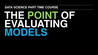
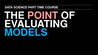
POINT colour: light green -> pink
